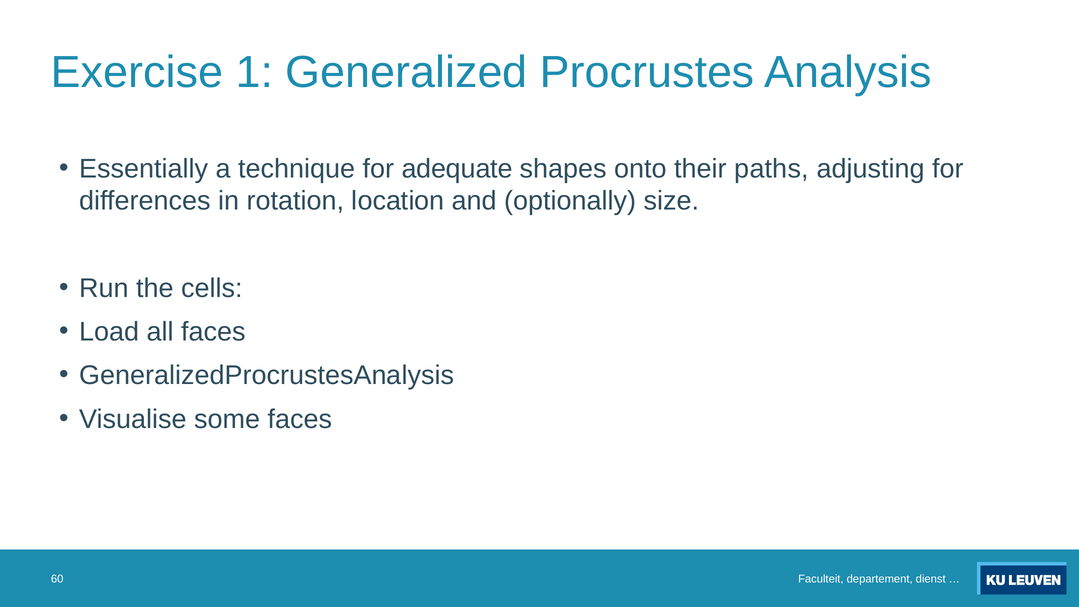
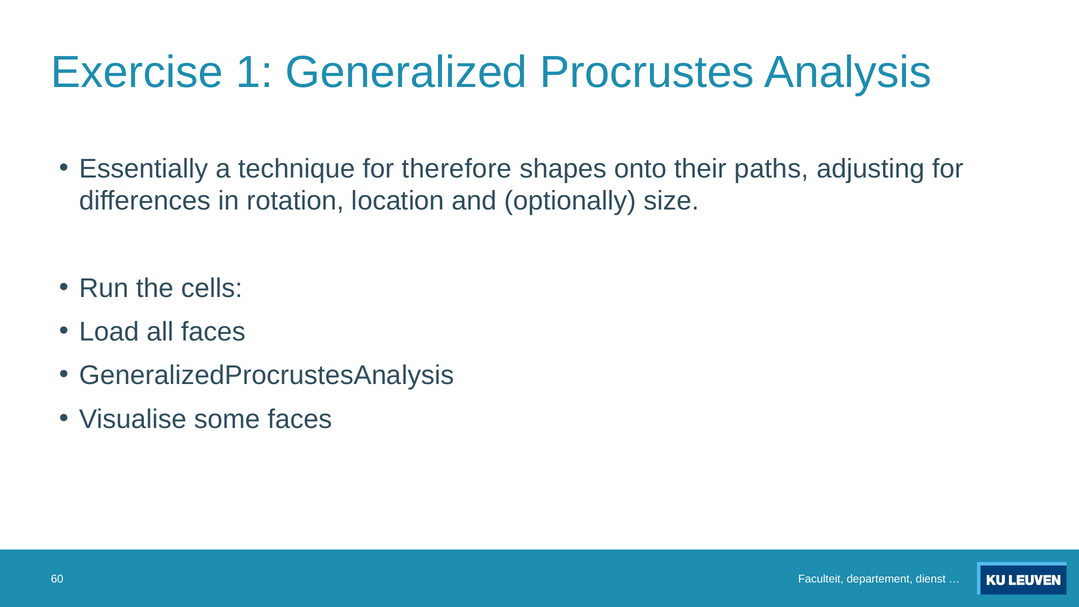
adequate: adequate -> therefore
